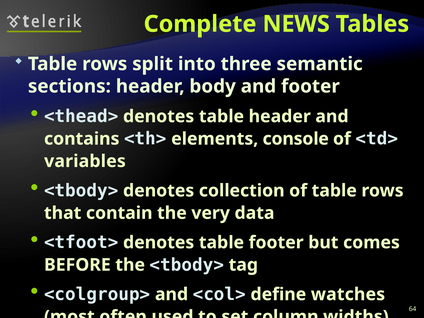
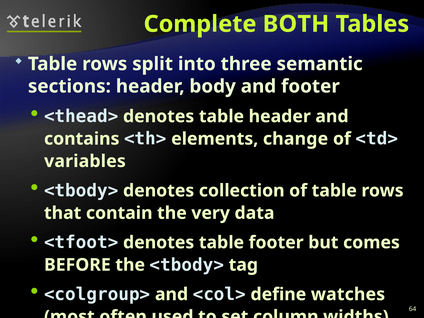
NEWS: NEWS -> BOTH
console: console -> change
